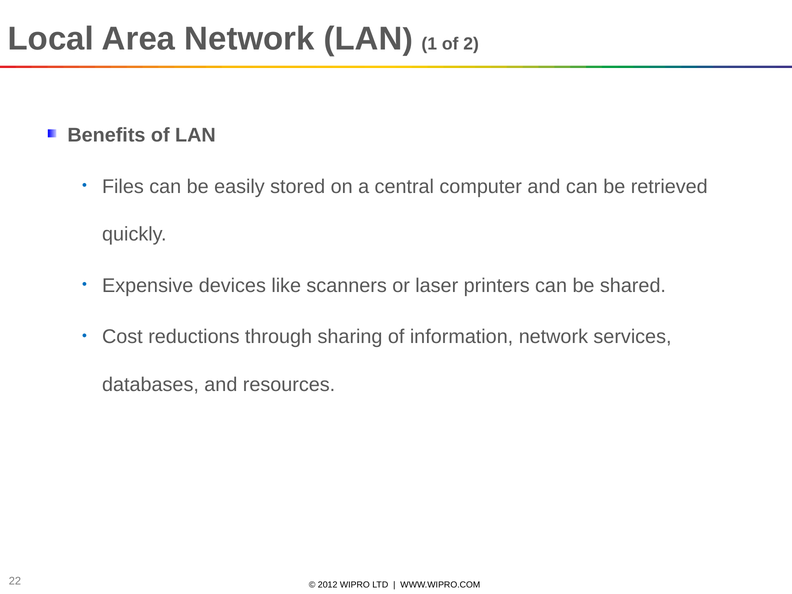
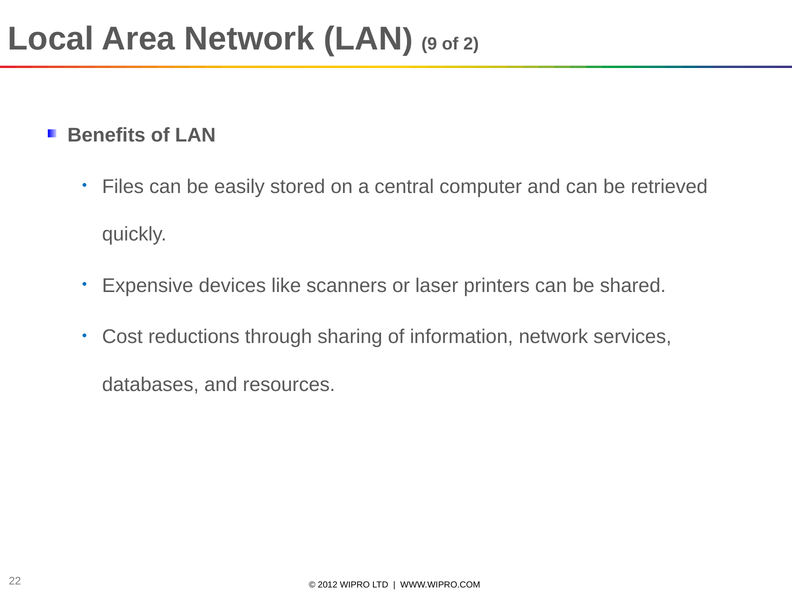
1: 1 -> 9
